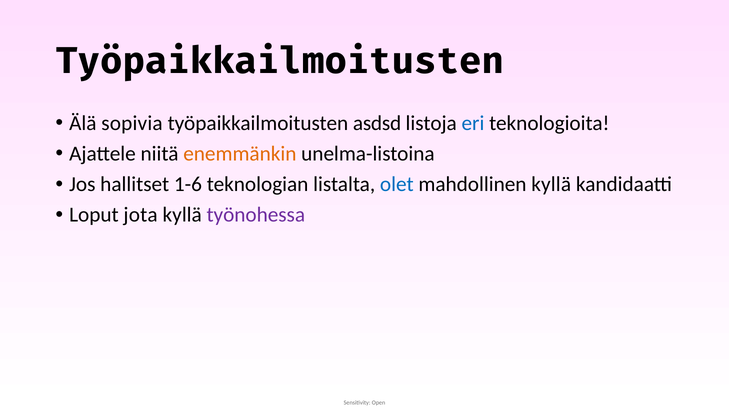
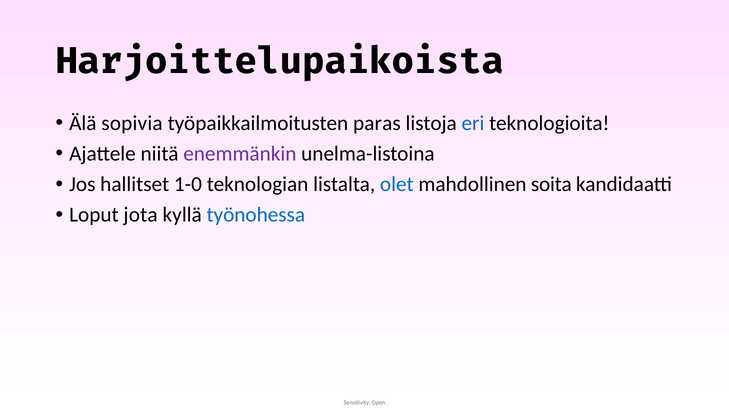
Työpaikkailmoitusten at (280, 61): Työpaikkailmoitusten -> Harjoittelupaikoista
asdsd: asdsd -> paras
enemmänkin colour: orange -> purple
1-6: 1-6 -> 1-0
mahdollinen kyllä: kyllä -> soita
työnohessa colour: purple -> blue
